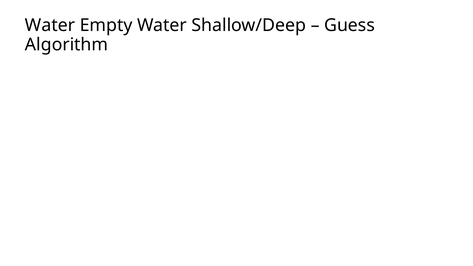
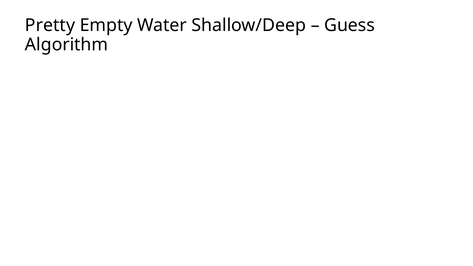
Water at (50, 25): Water -> Pretty
